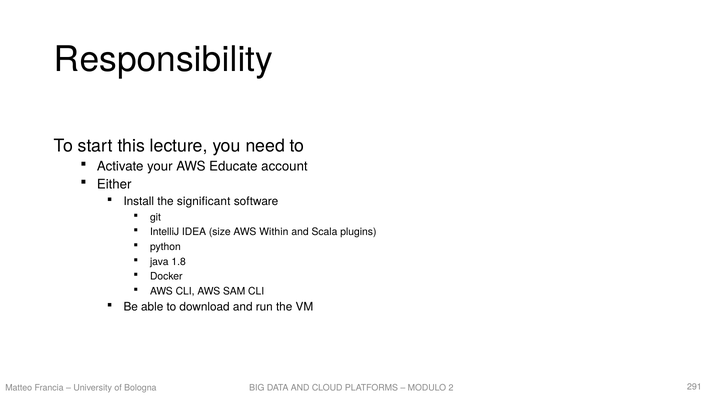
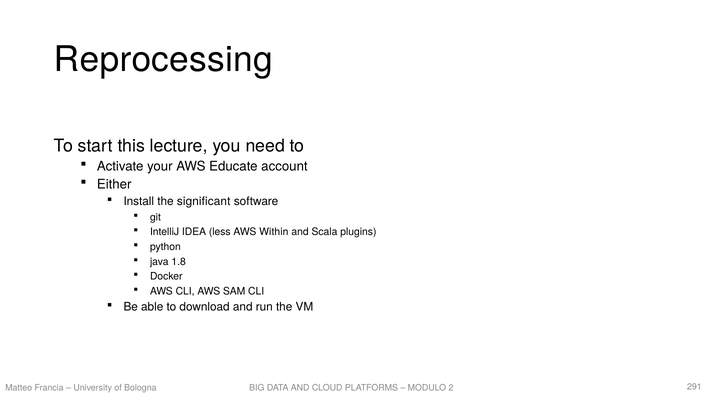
Responsibility: Responsibility -> Reprocessing
size: size -> less
